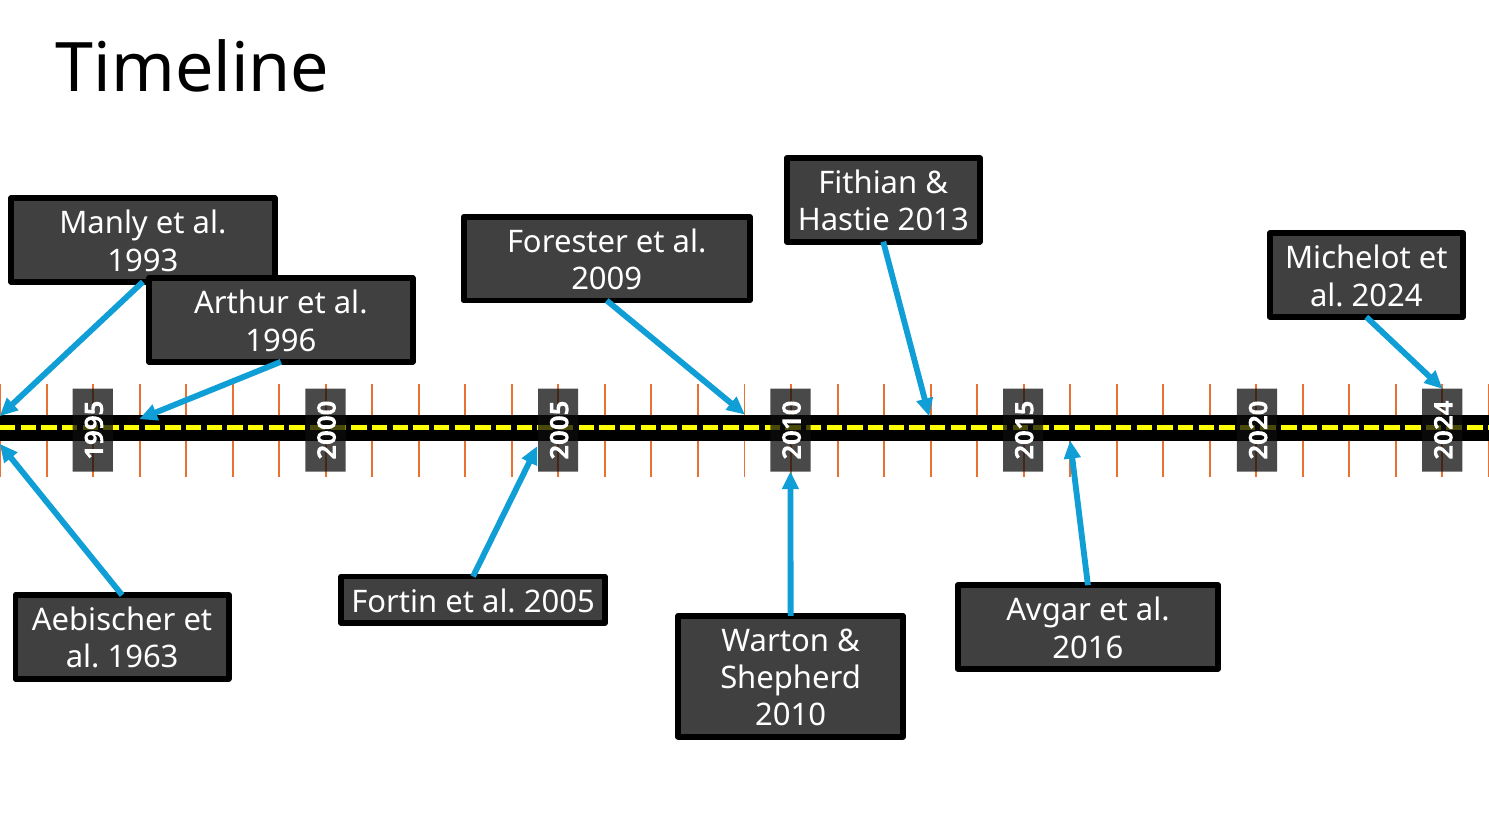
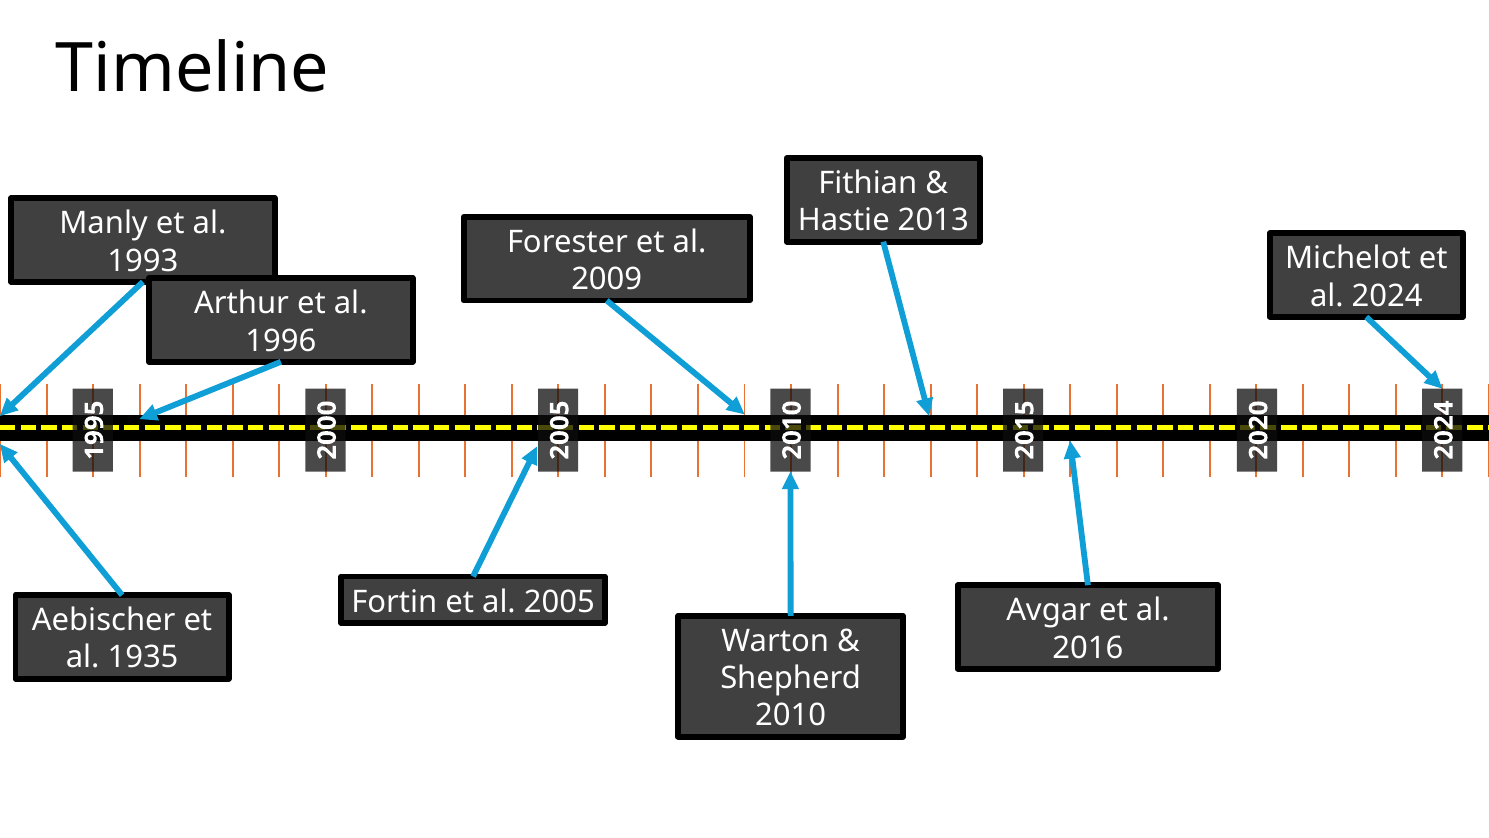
1963: 1963 -> 1935
